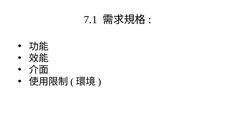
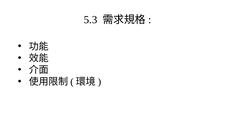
7.1: 7.1 -> 5.3
